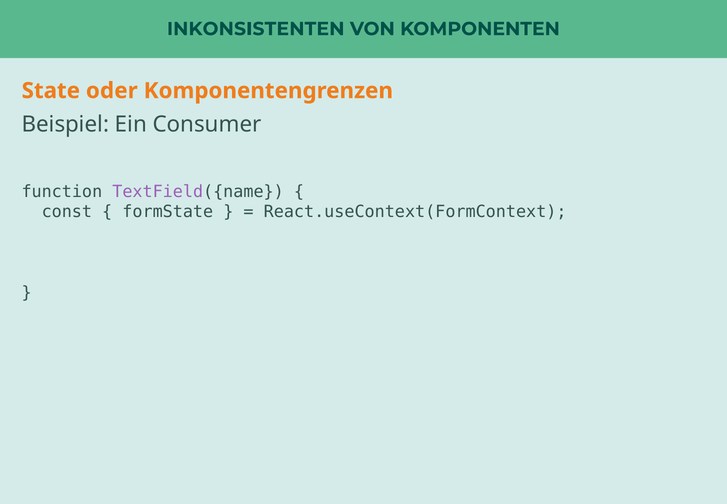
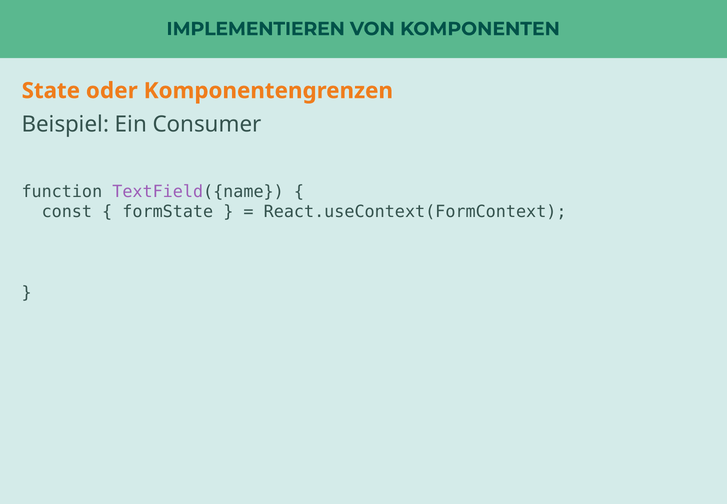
INKONSISTENTEN: INKONSISTENTEN -> IMPLEMENTIEREN
